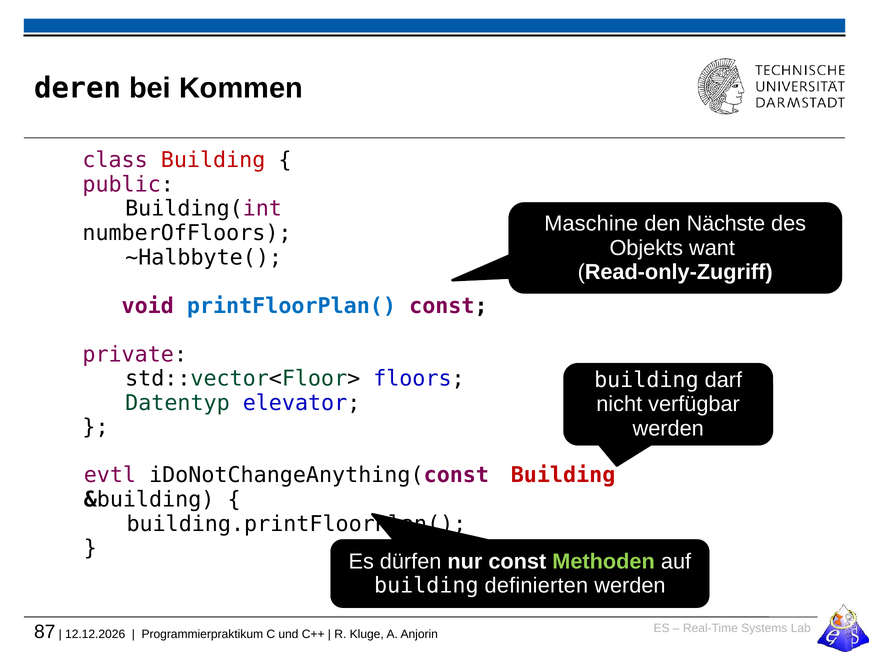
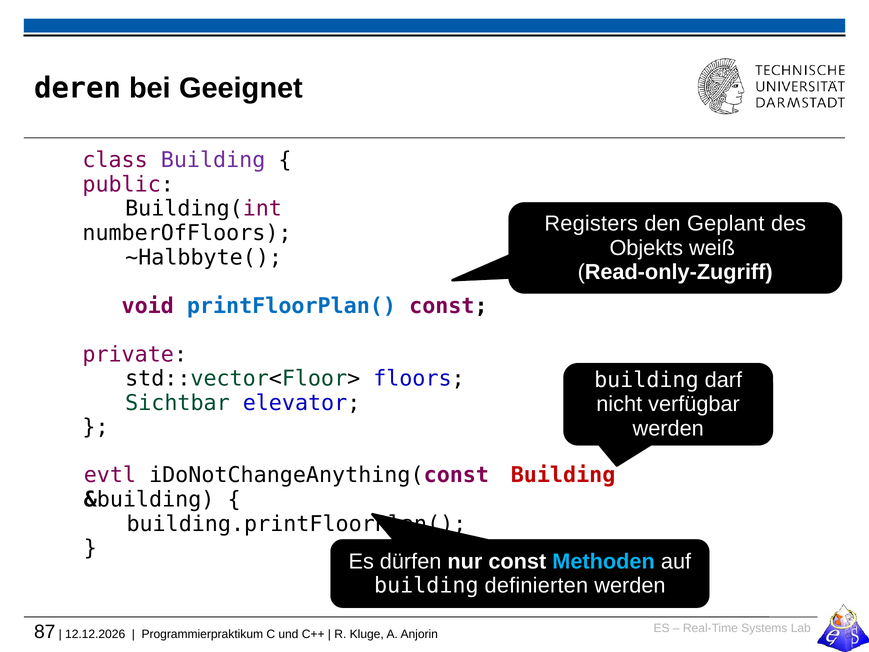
Kommen: Kommen -> Geeignet
Building at (213, 160) colour: red -> purple
Maschine: Maschine -> Registers
Nächste: Nächste -> Geplant
want: want -> weiß
Datentyp: Datentyp -> Sichtbar
Methoden colour: light green -> light blue
